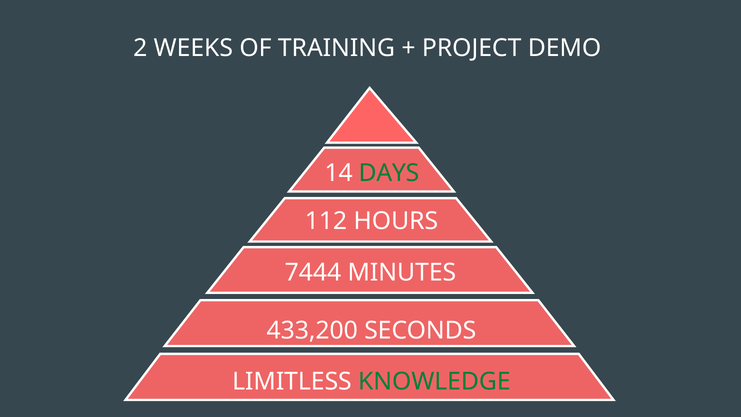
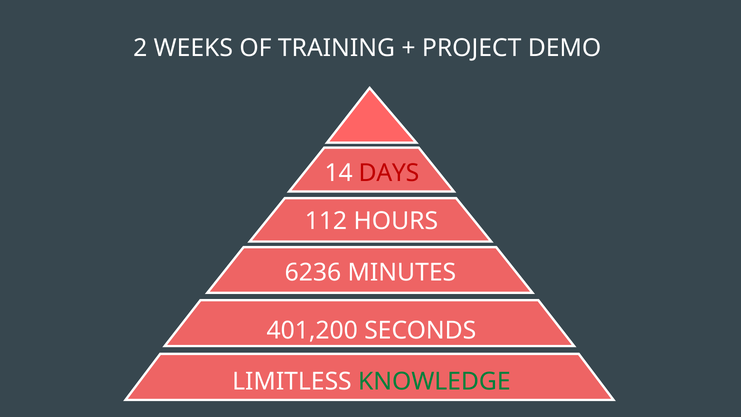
DAYS colour: green -> red
7444: 7444 -> 6236
433,200: 433,200 -> 401,200
